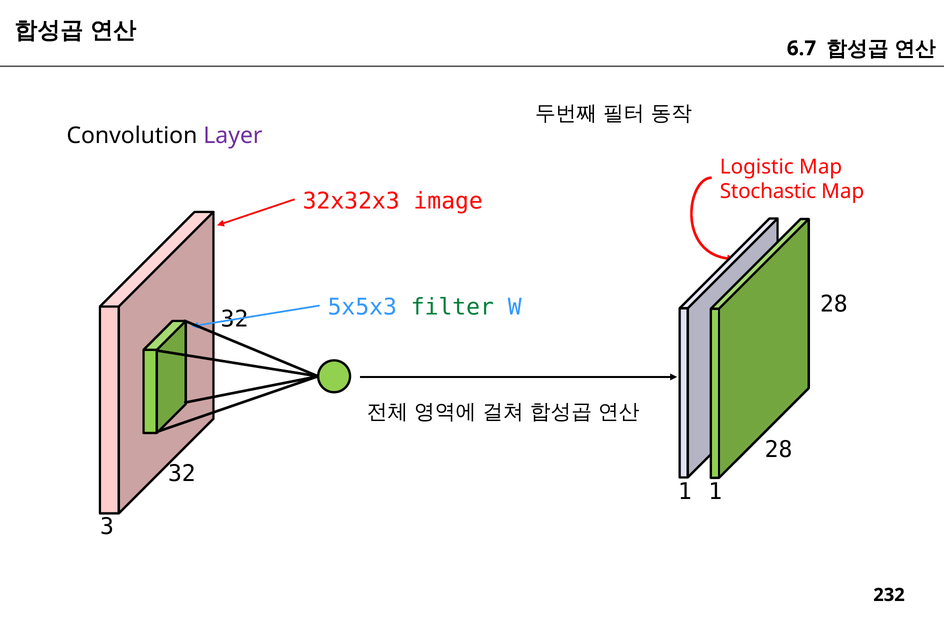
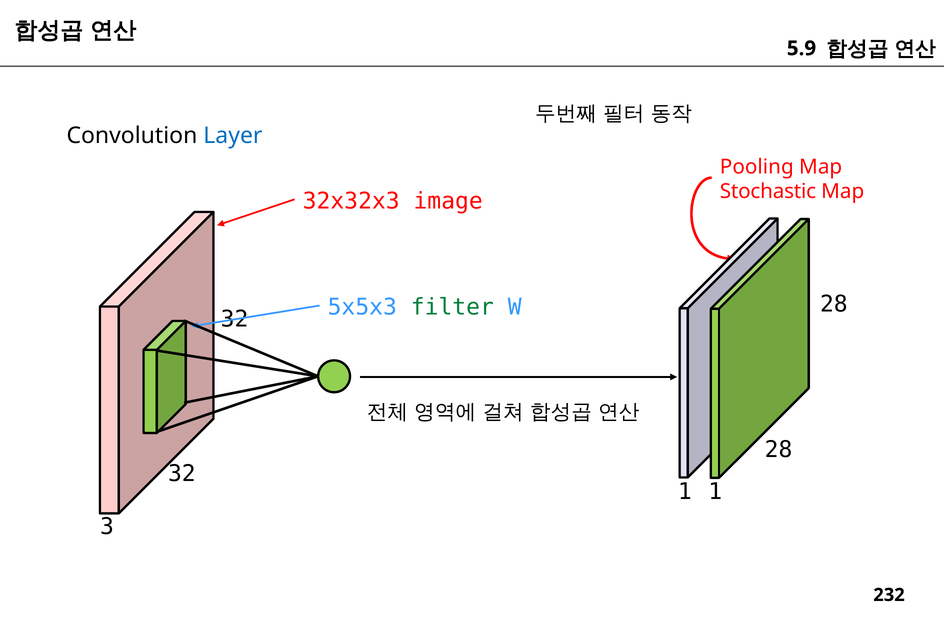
6.7: 6.7 -> 5.9
Layer colour: purple -> blue
Logistic: Logistic -> Pooling
